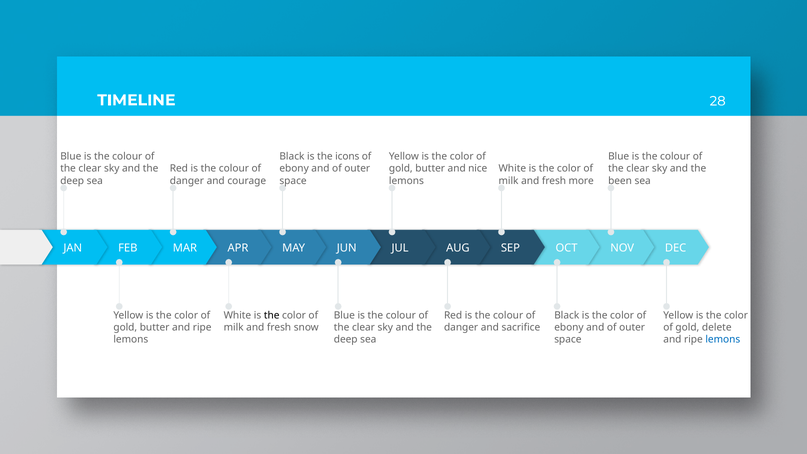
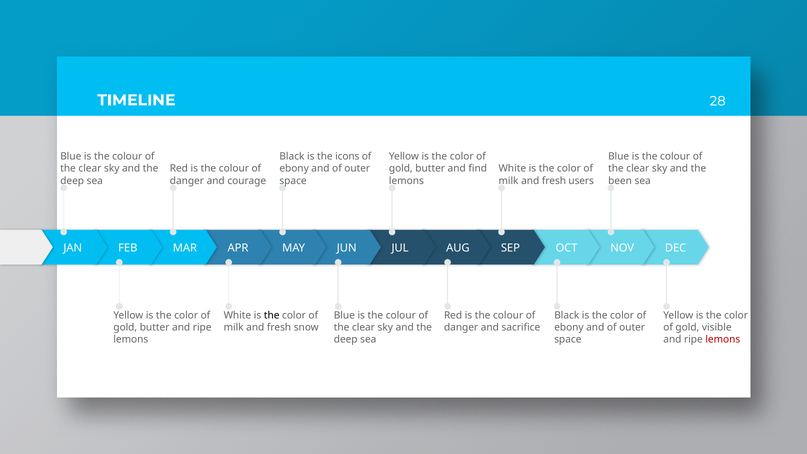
nice: nice -> find
more: more -> users
delete: delete -> visible
lemons at (723, 340) colour: blue -> red
